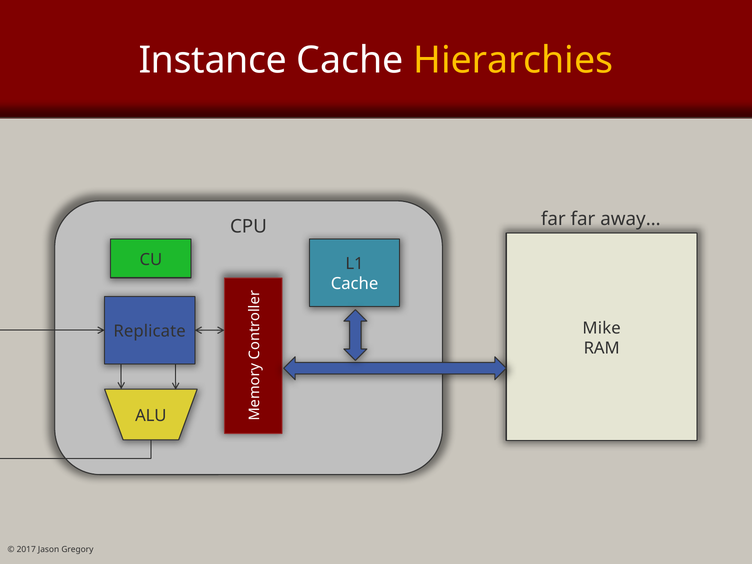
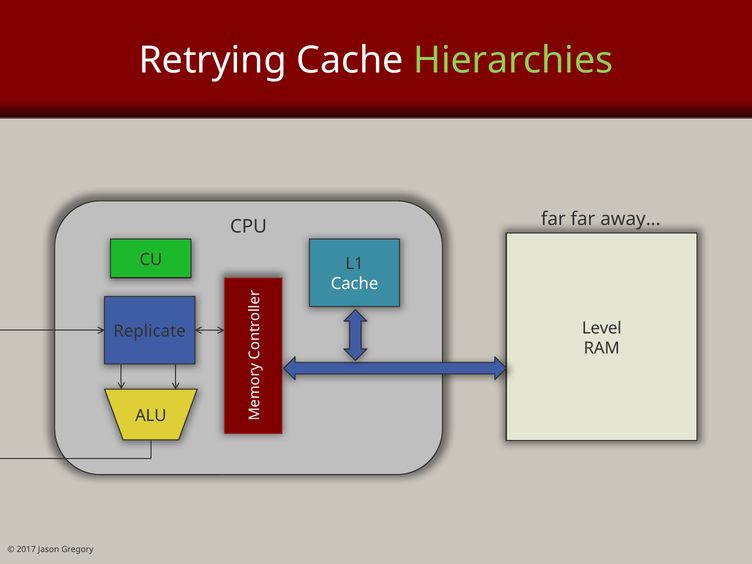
Instance: Instance -> Retrying
Hierarchies colour: yellow -> light green
Mike: Mike -> Level
